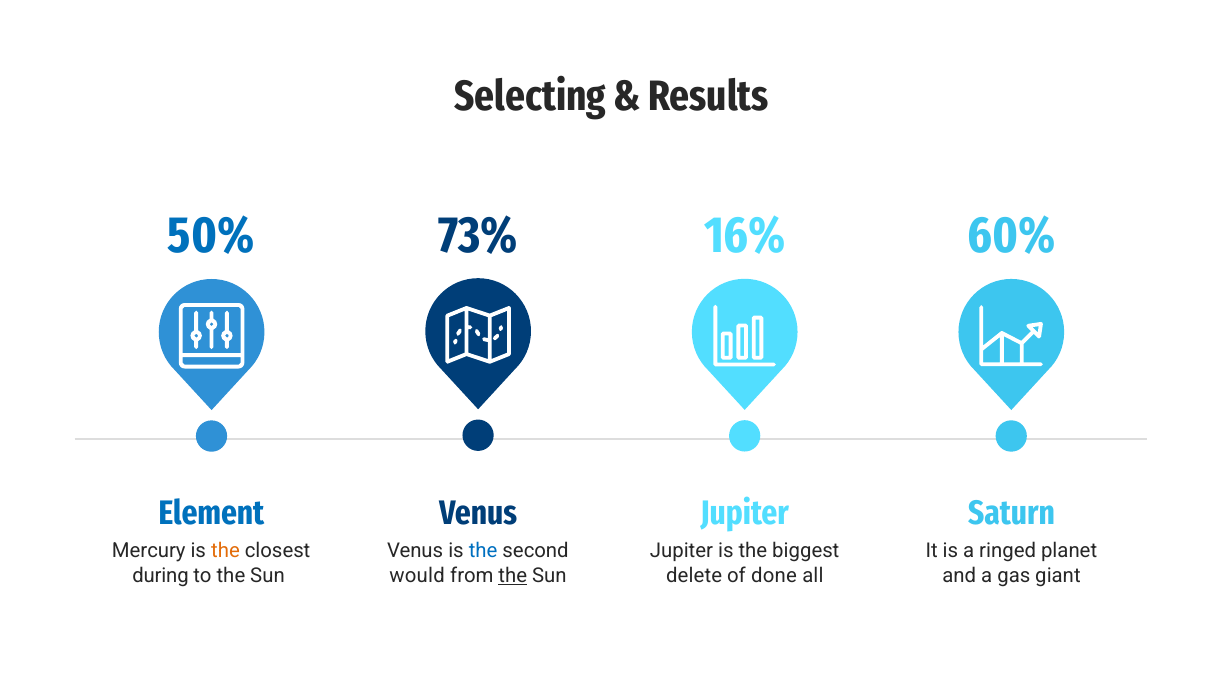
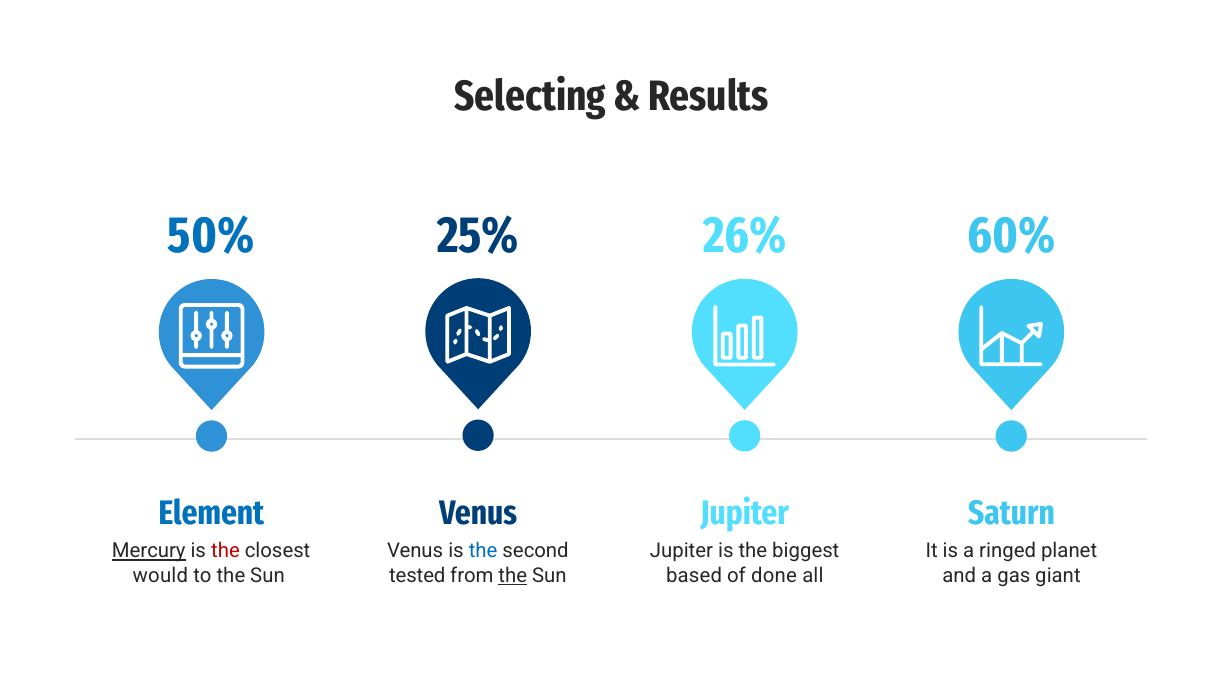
73%: 73% -> 25%
16%: 16% -> 26%
Mercury underline: none -> present
the at (225, 551) colour: orange -> red
during: during -> would
would: would -> tested
delete: delete -> based
